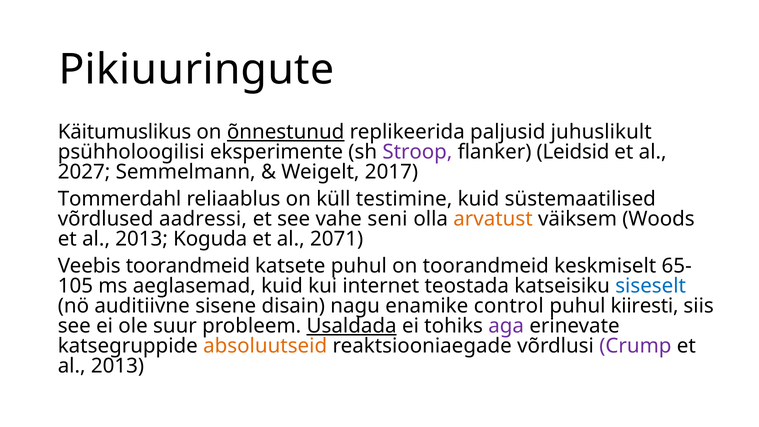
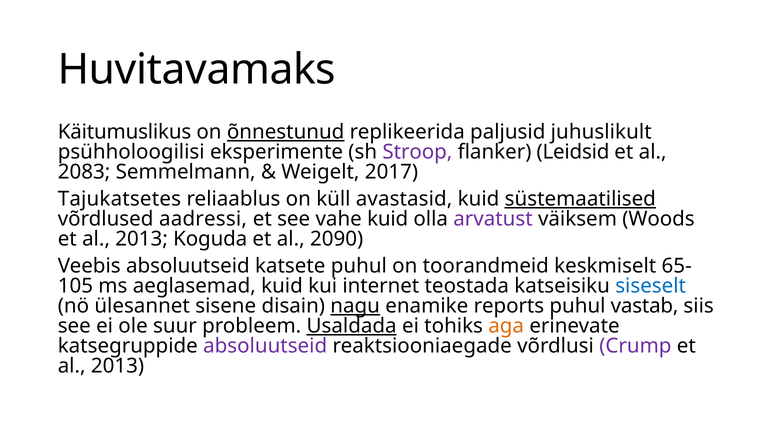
Pikiuuringute: Pikiuuringute -> Huvitavamaks
2027: 2027 -> 2083
Tommerdahl: Tommerdahl -> Tajukatsetes
testimine: testimine -> avastasid
süstemaatilised underline: none -> present
vahe seni: seni -> kuid
arvatust colour: orange -> purple
2071: 2071 -> 2090
Veebis toorandmeid: toorandmeid -> absoluutseid
auditiivne: auditiivne -> ülesannet
nagu underline: none -> present
control: control -> reports
kiiresti: kiiresti -> vastab
aga colour: purple -> orange
absoluutseid at (265, 346) colour: orange -> purple
